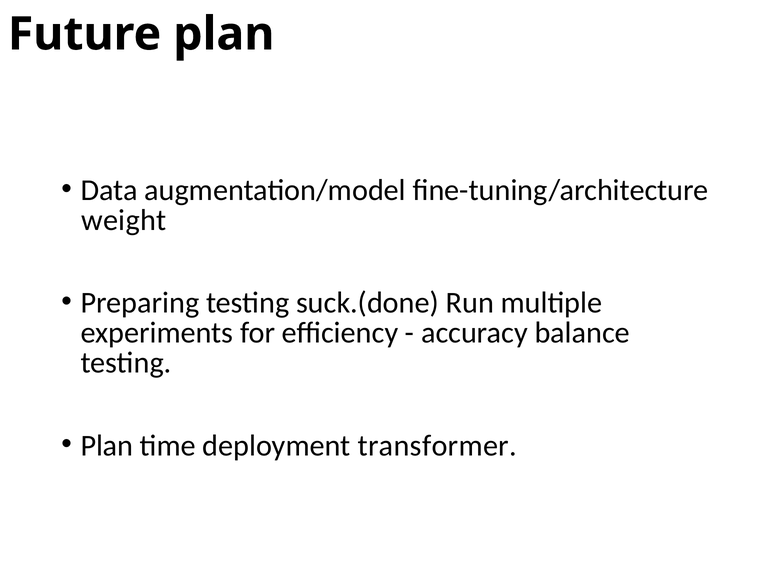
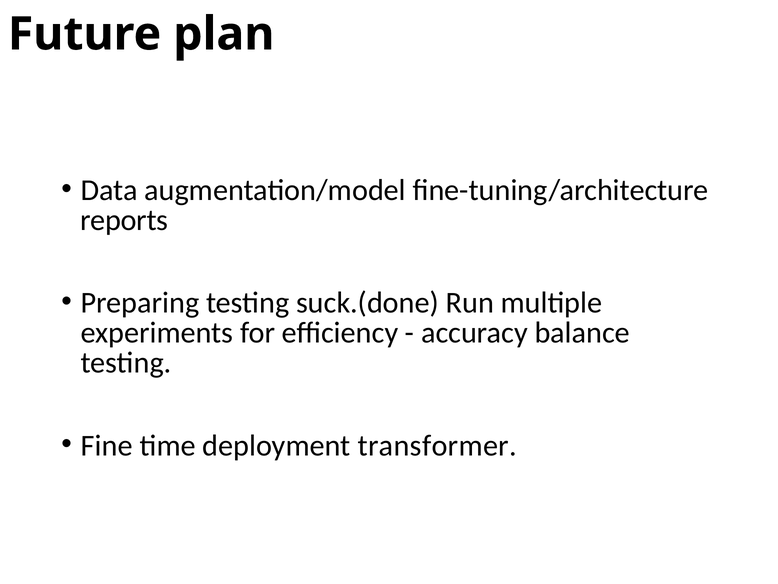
weight: weight -> reports
Plan at (107, 445): Plan -> Fine
